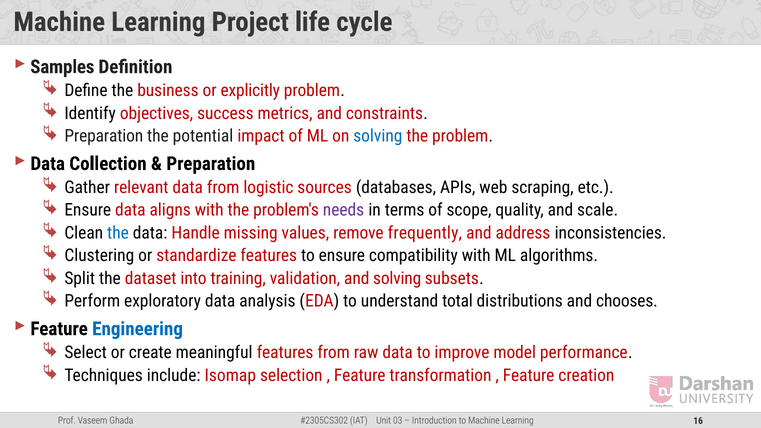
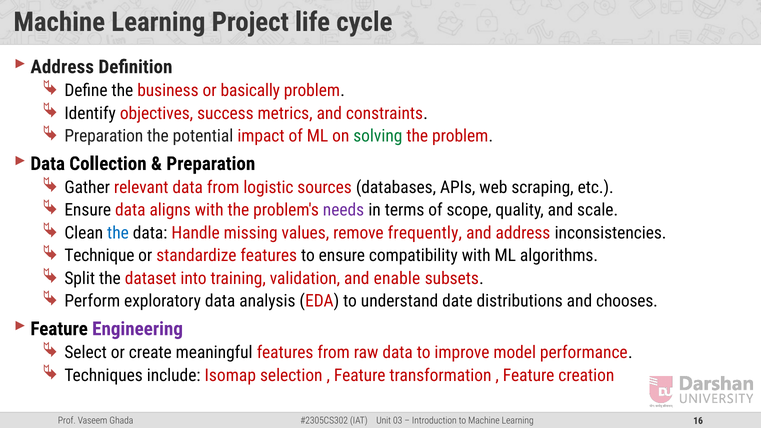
Samples at (62, 67): Samples -> Address
explicitly: explicitly -> basically
solving at (378, 136) colour: blue -> green
Clustering: Clustering -> Technique
and solving: solving -> enable
total: total -> date
Engineering colour: blue -> purple
